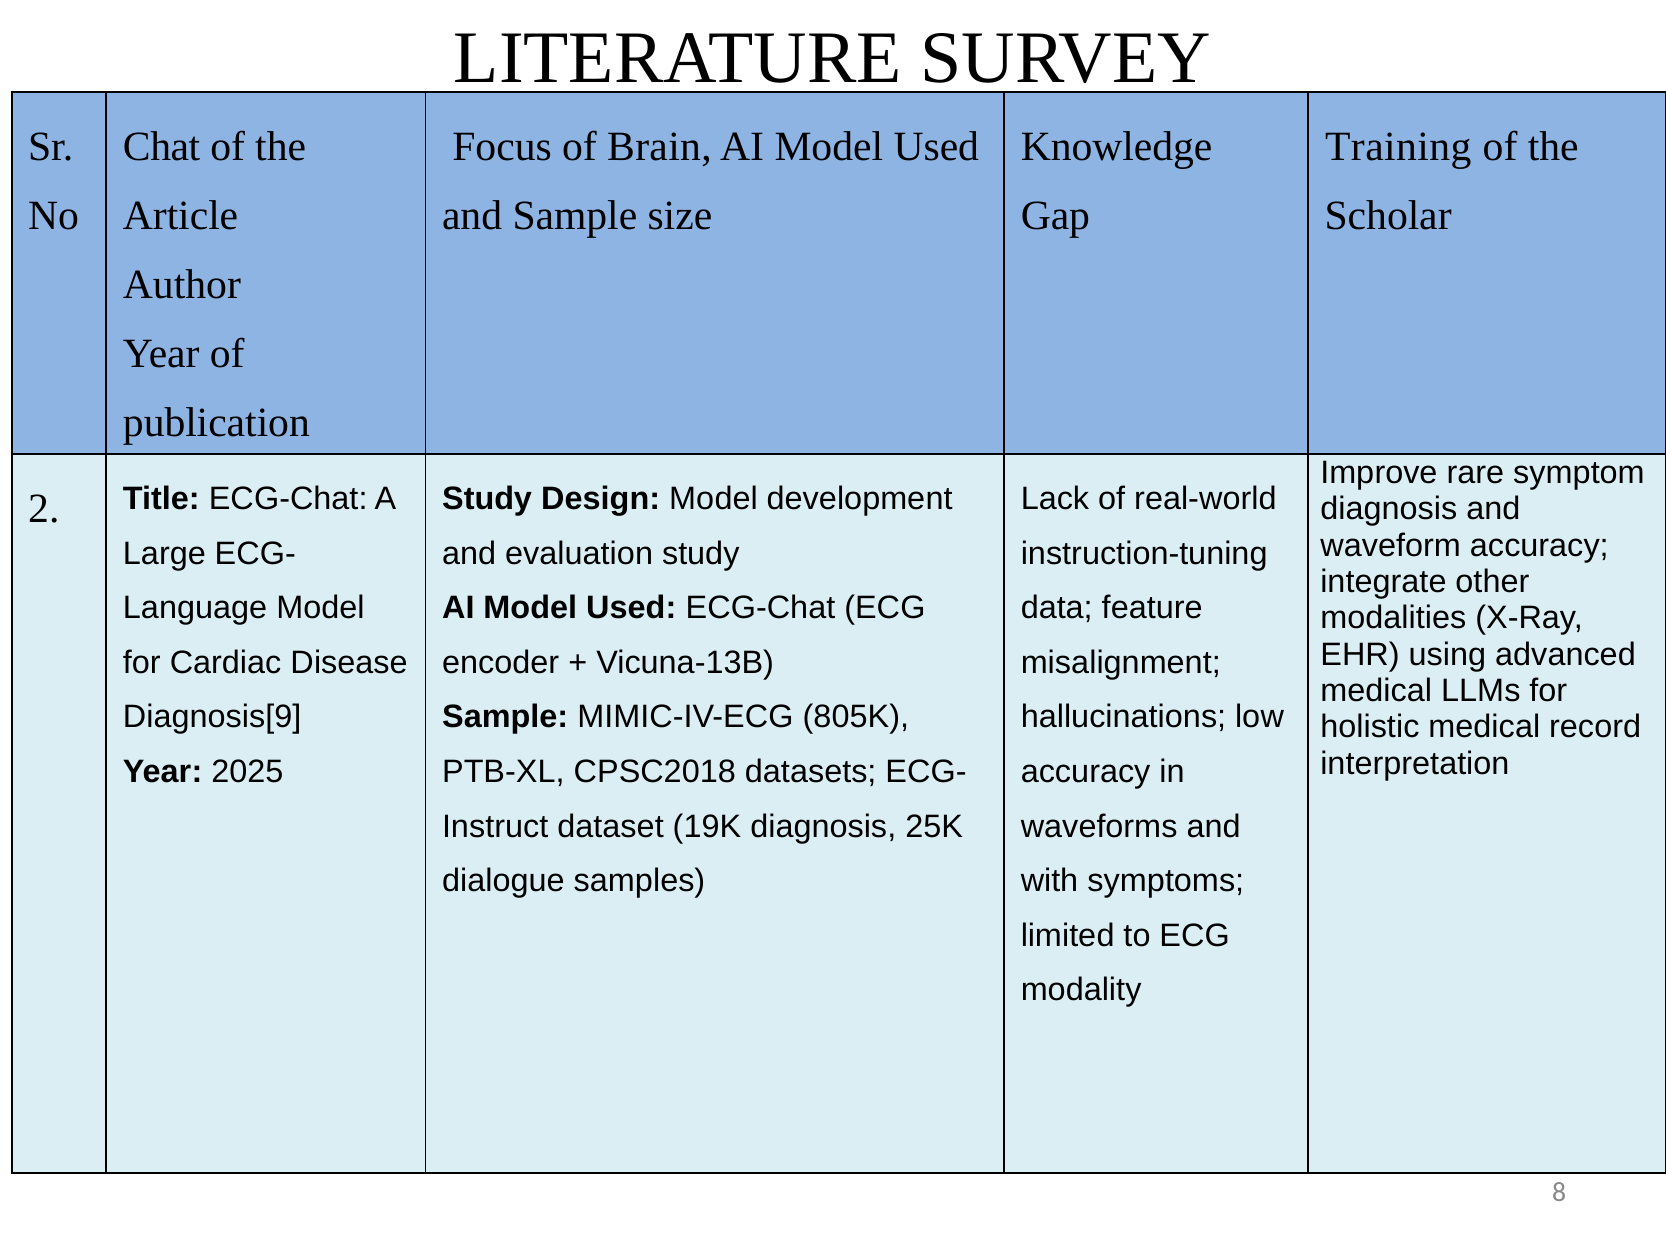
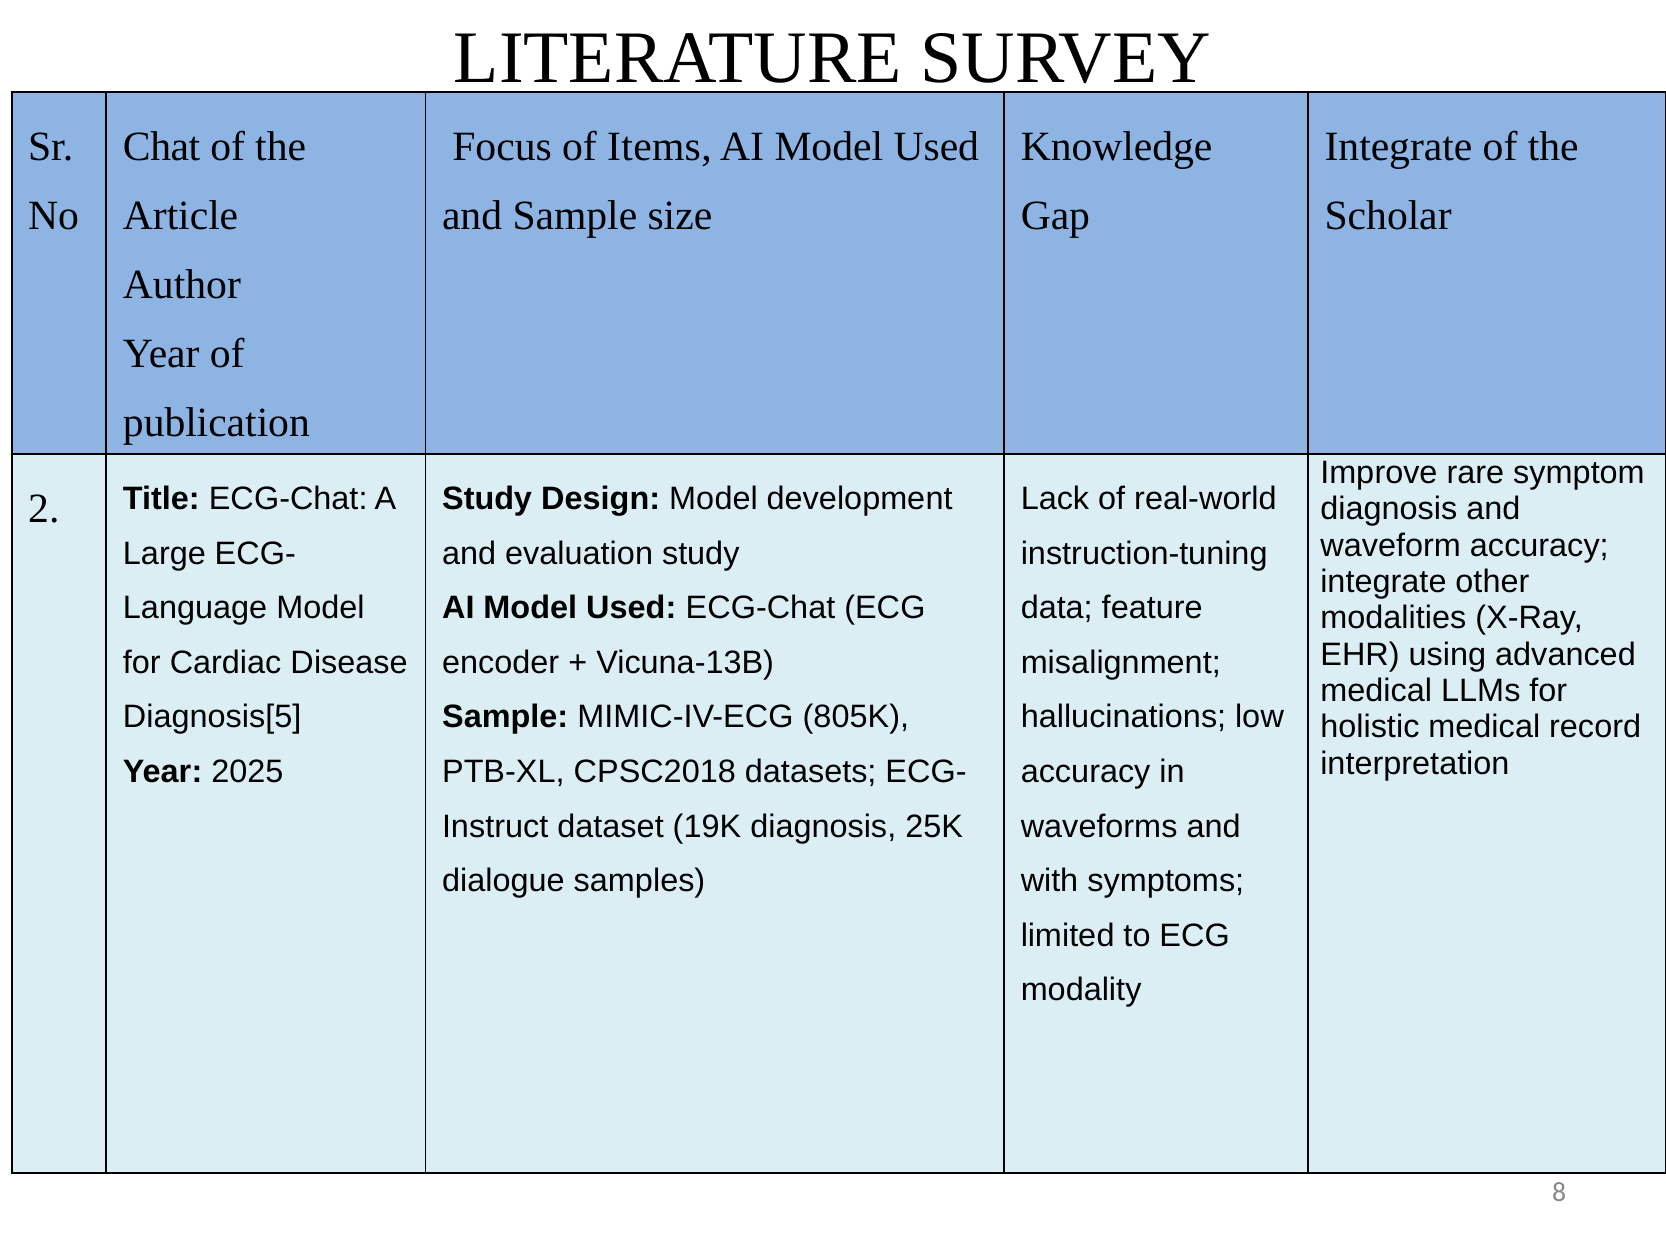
Brain: Brain -> Items
Training at (1398, 146): Training -> Integrate
Diagnosis[9: Diagnosis[9 -> Diagnosis[5
